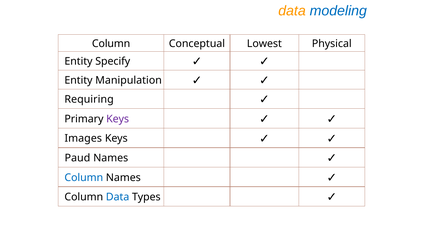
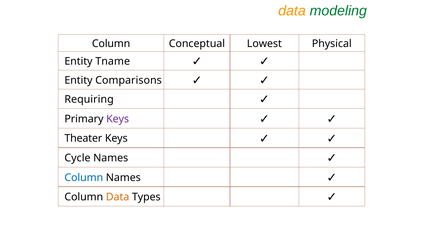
modeling colour: blue -> green
Specify: Specify -> Tname
Manipulation: Manipulation -> Comparisons
Images: Images -> Theater
Paud: Paud -> Cycle
Data at (118, 197) colour: blue -> orange
